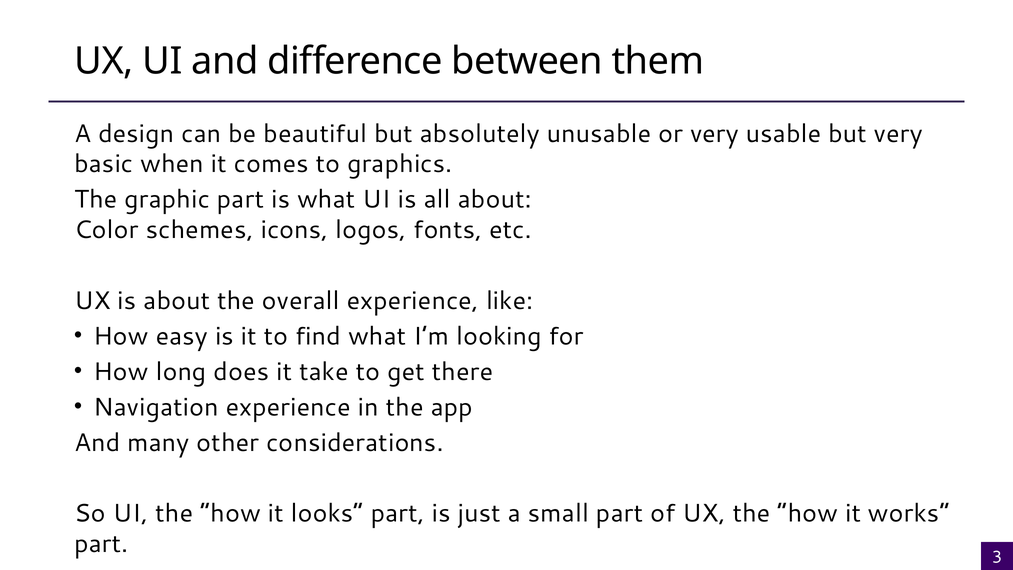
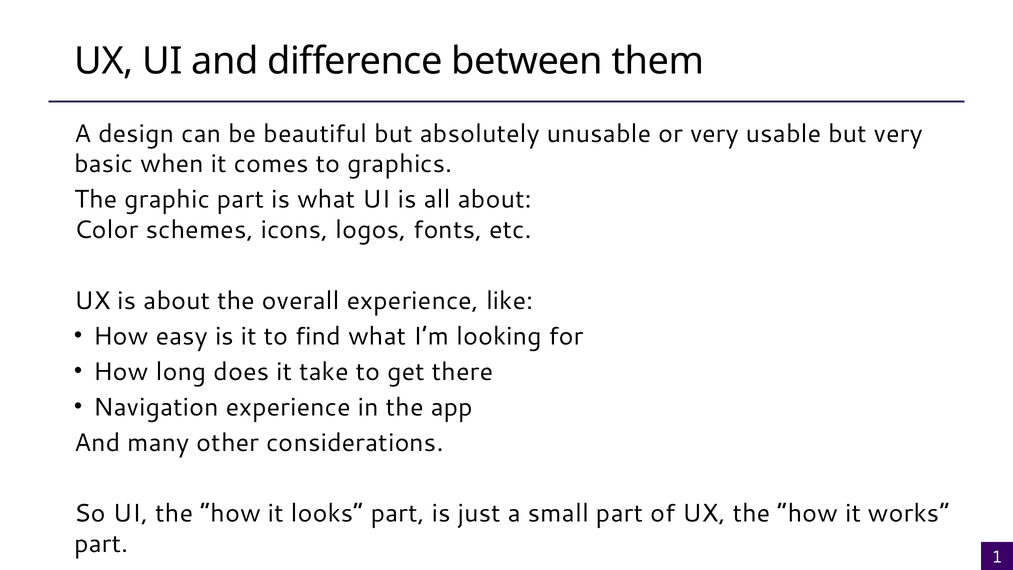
3: 3 -> 1
